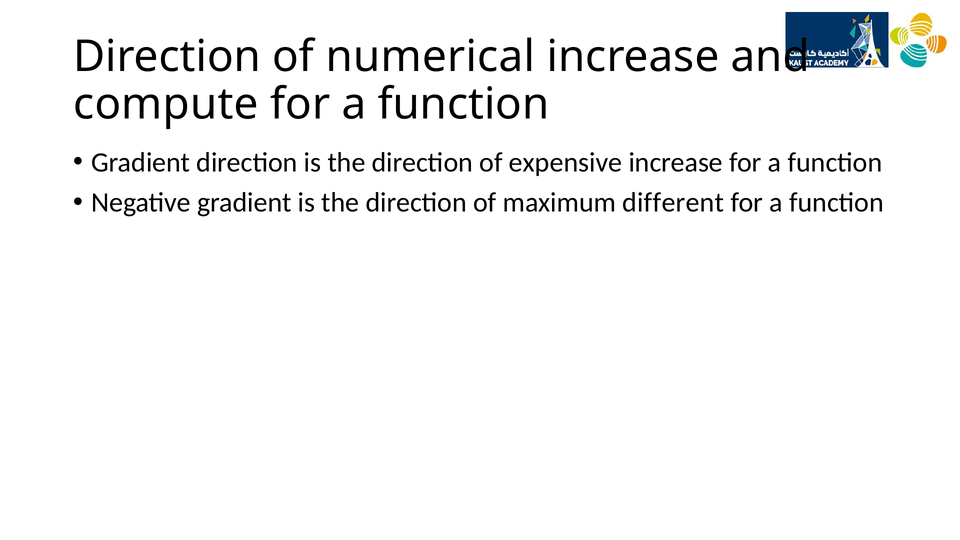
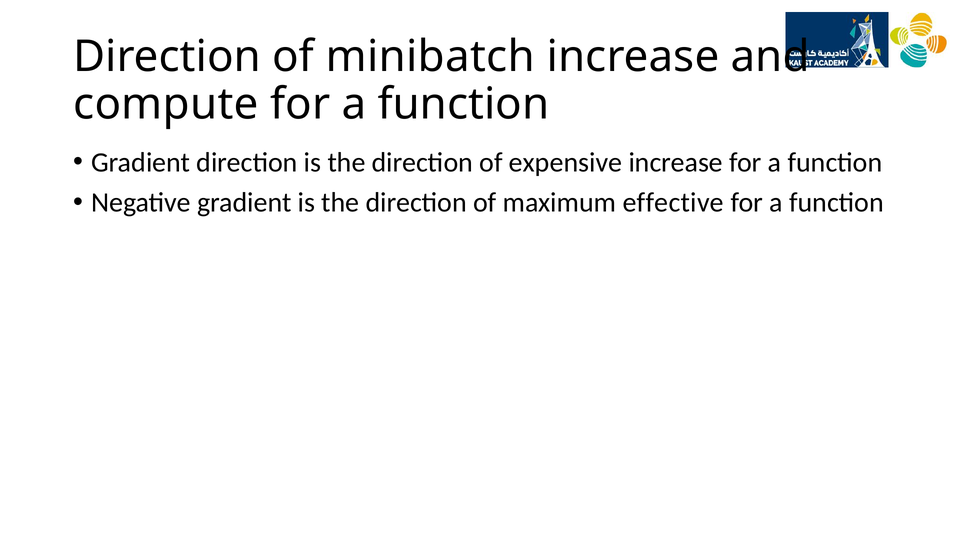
numerical: numerical -> minibatch
different: different -> effective
